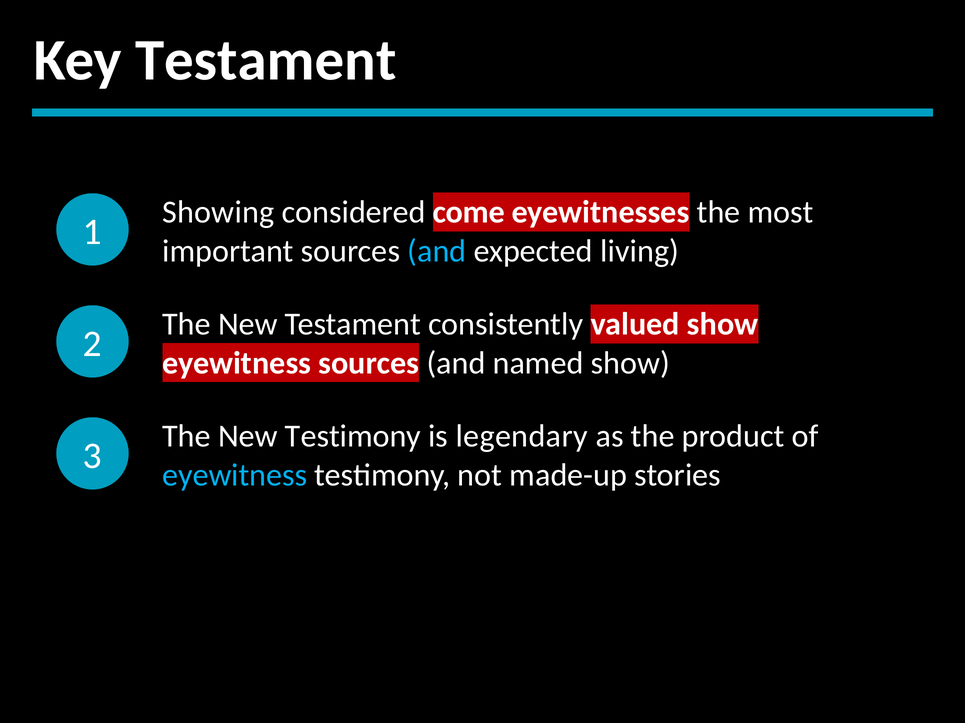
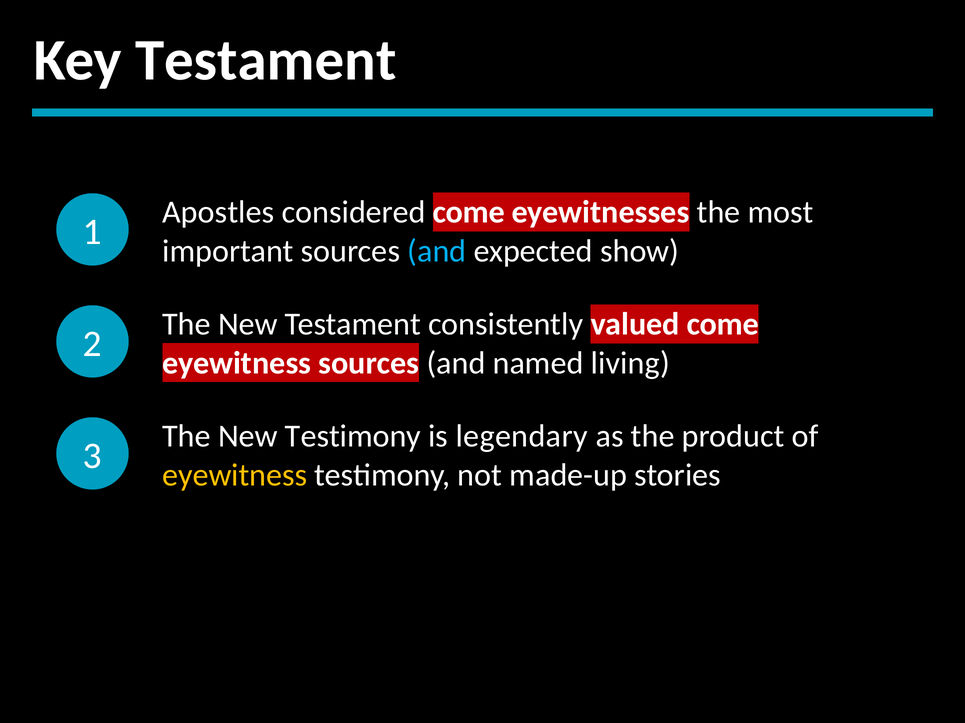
Showing: Showing -> Apostles
living: living -> show
valued show: show -> come
named show: show -> living
eyewitness at (235, 475) colour: light blue -> yellow
